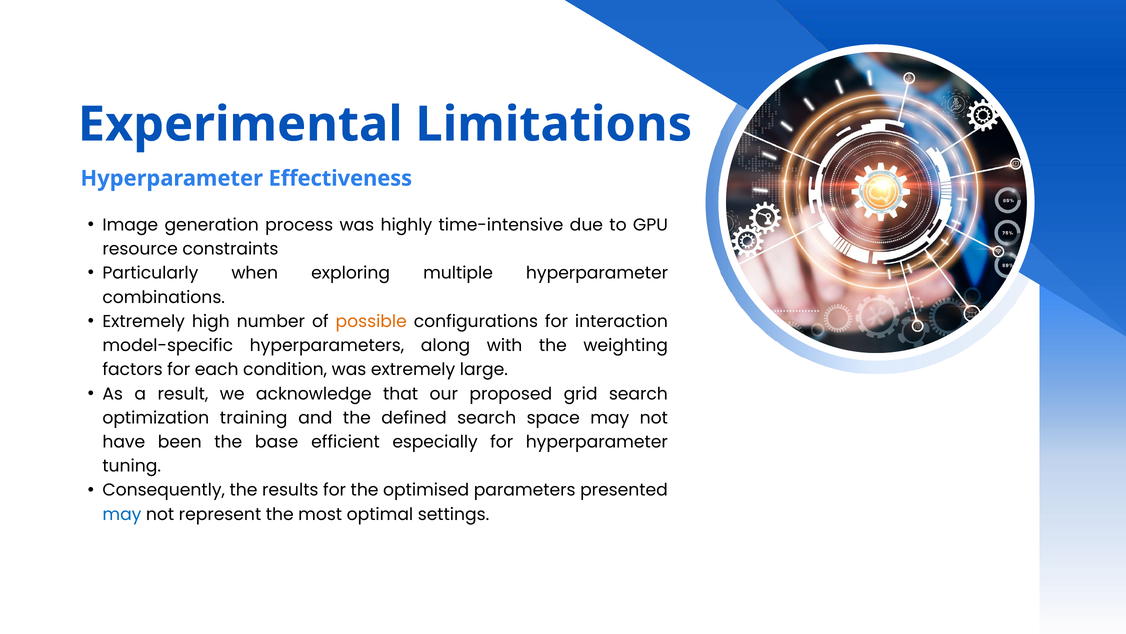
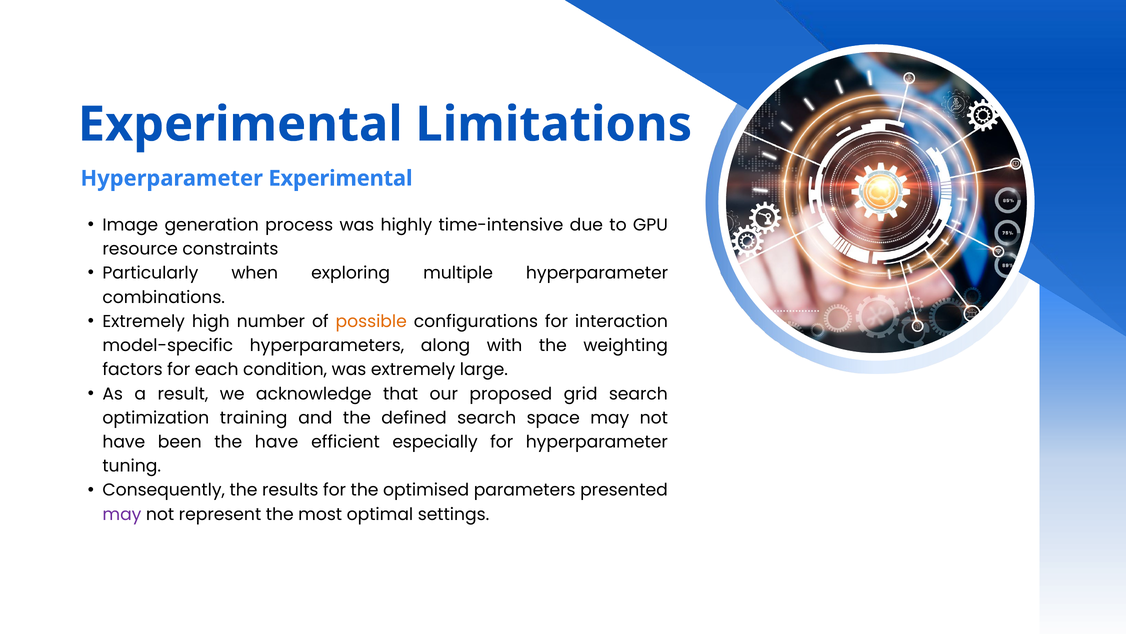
Hyperparameter Effectiveness: Effectiveness -> Experimental
the base: base -> have
may at (122, 514) colour: blue -> purple
